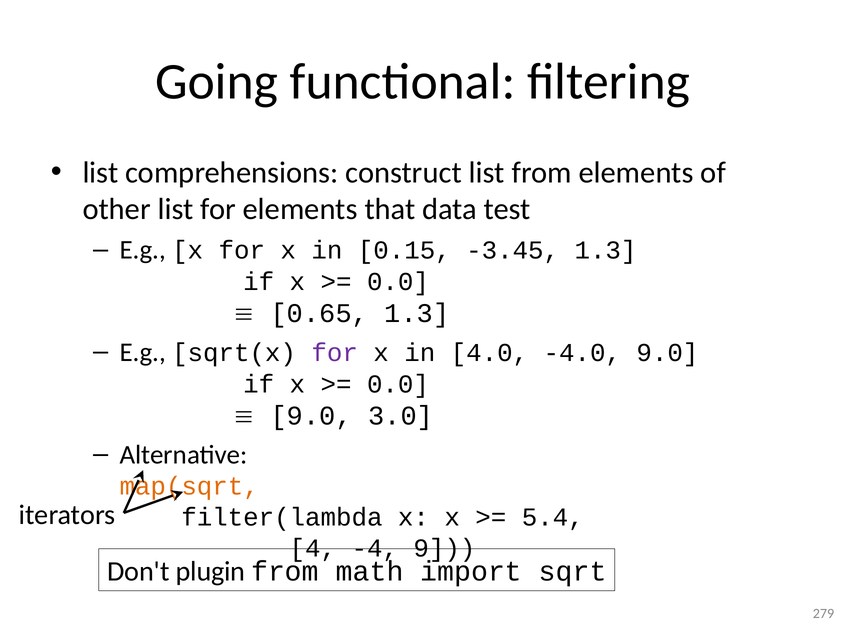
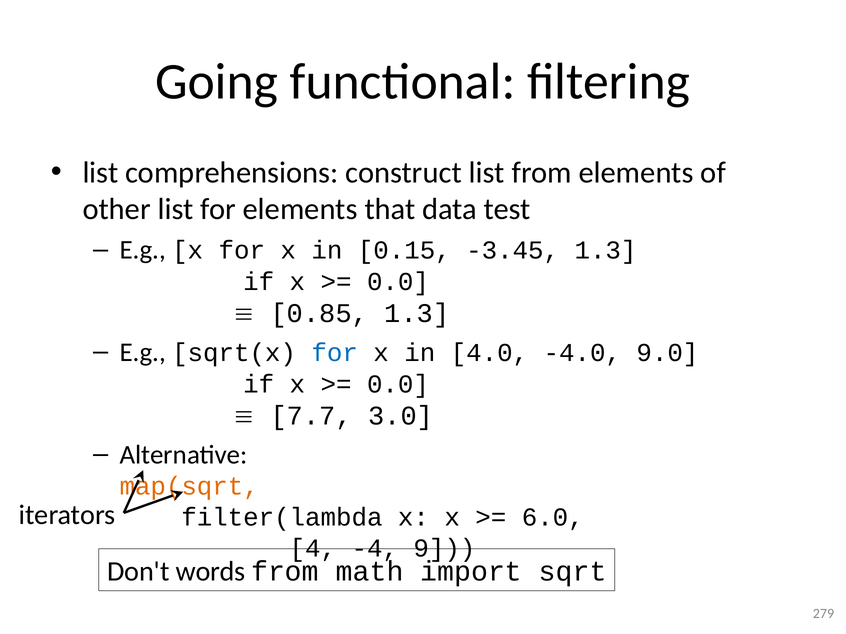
0.65: 0.65 -> 0.85
for at (335, 353) colour: purple -> blue
9.0 at (311, 416): 9.0 -> 7.7
5.4: 5.4 -> 6.0
plugin: plugin -> words
